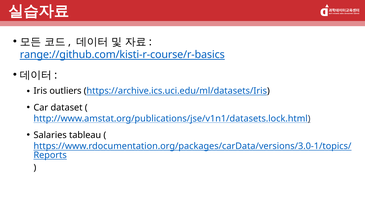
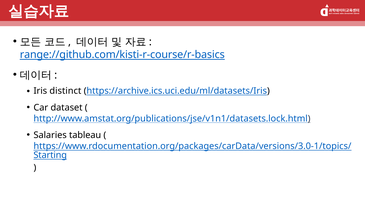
outliers: outliers -> distinct
Reports: Reports -> Starting
